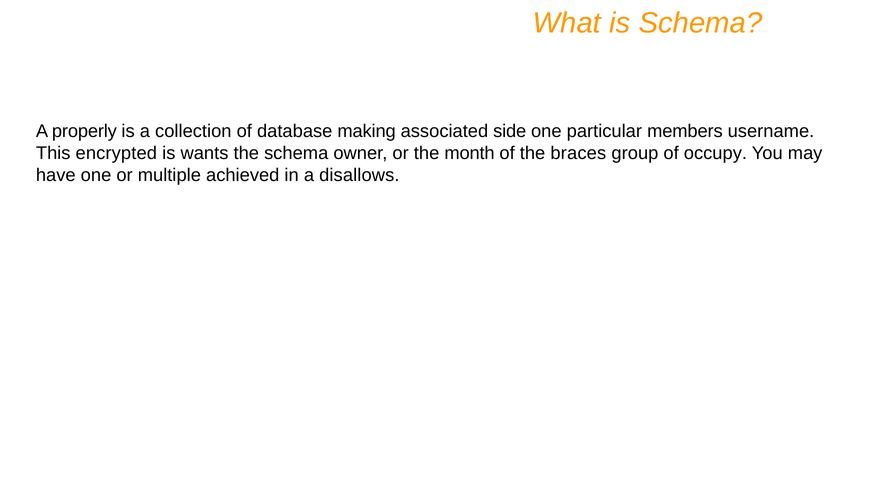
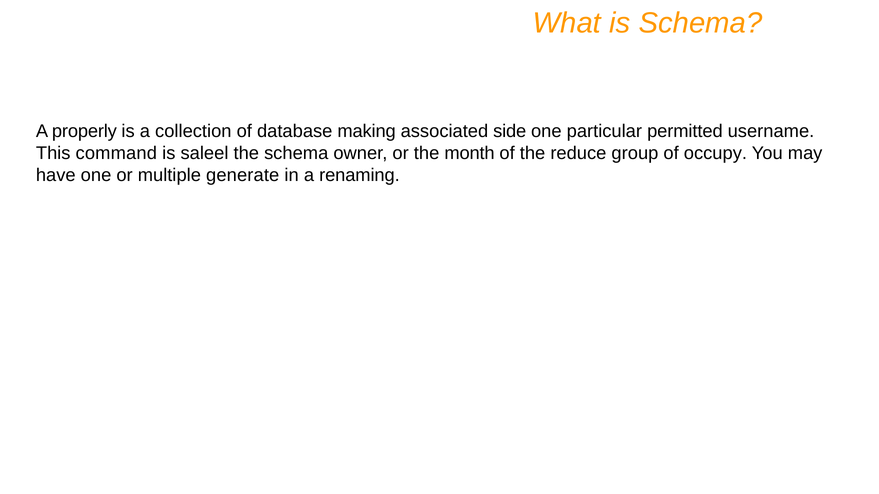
members: members -> permitted
encrypted: encrypted -> command
wants: wants -> saleel
braces: braces -> reduce
achieved: achieved -> generate
disallows: disallows -> renaming
